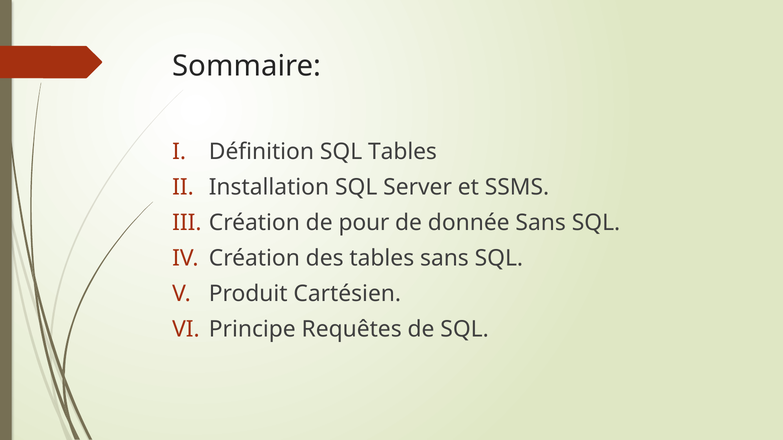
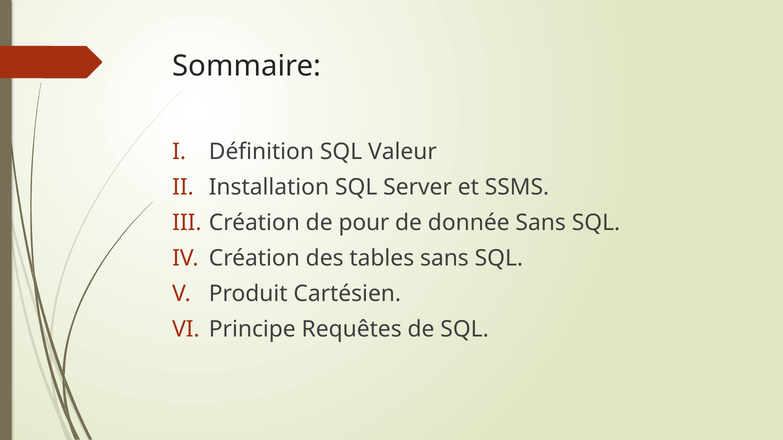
SQL Tables: Tables -> Valeur
